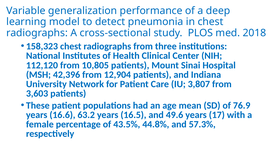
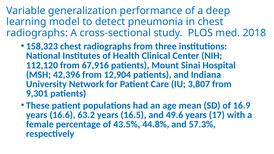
10,805: 10,805 -> 67,916
3,603: 3,603 -> 9,301
76.9: 76.9 -> 16.9
